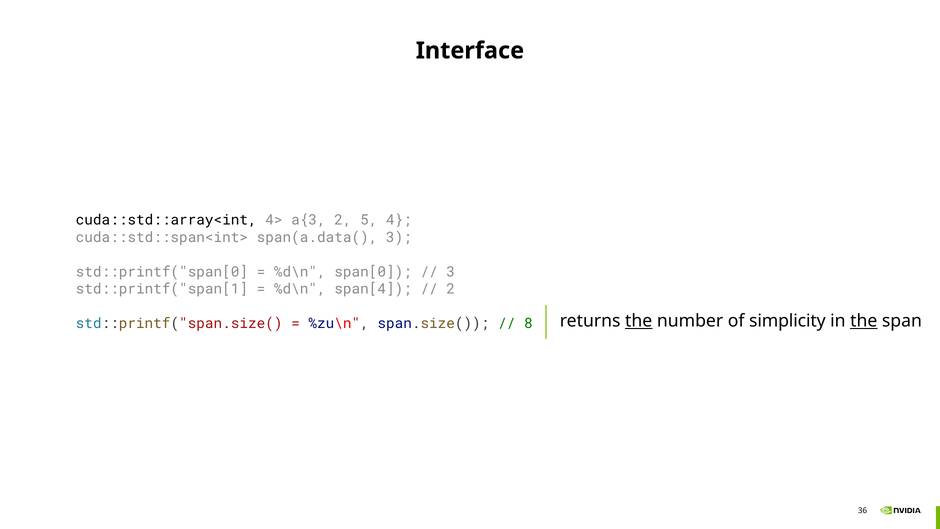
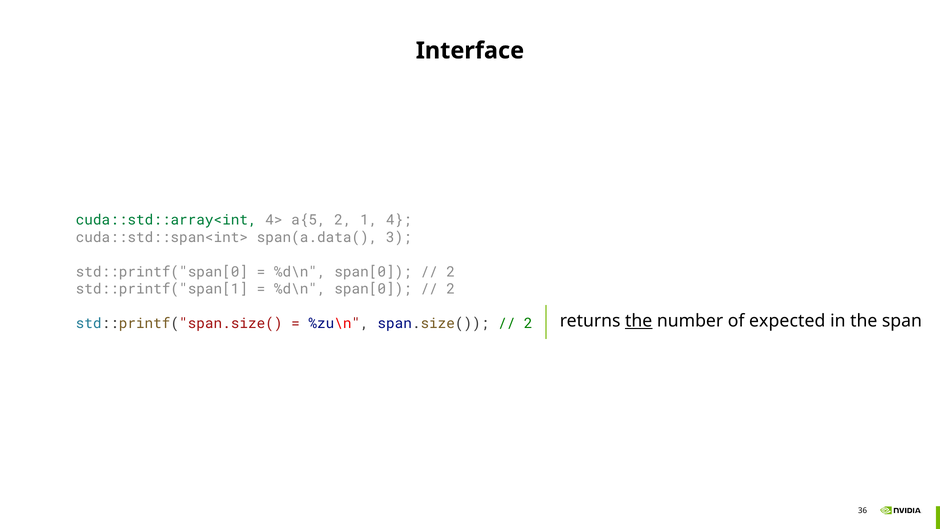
cuda::std::array<int colour: black -> green
a{3: a{3 -> a{5
5: 5 -> 1
3 at (451, 272): 3 -> 2
span[4 at (373, 289): span[4 -> span[0
8 at (528, 323): 8 -> 2
simplicity: simplicity -> expected
the at (864, 321) underline: present -> none
